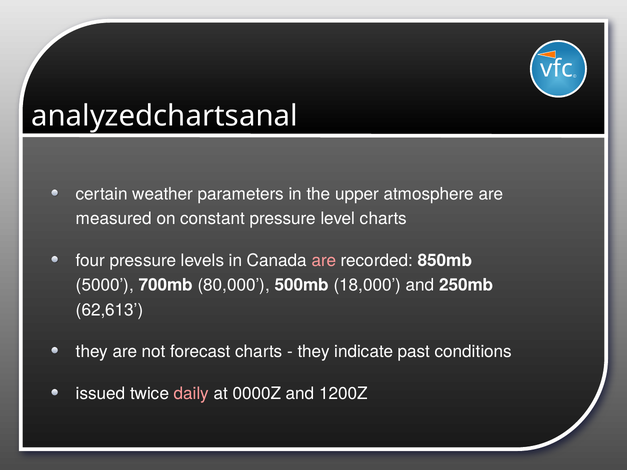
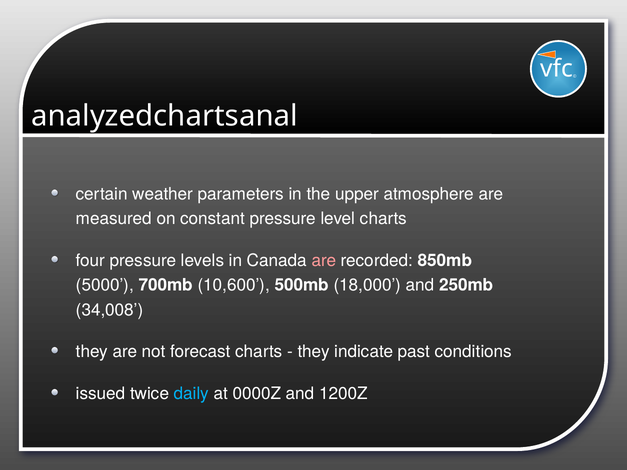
80,000: 80,000 -> 10,600
62,613: 62,613 -> 34,008
daily colour: pink -> light blue
